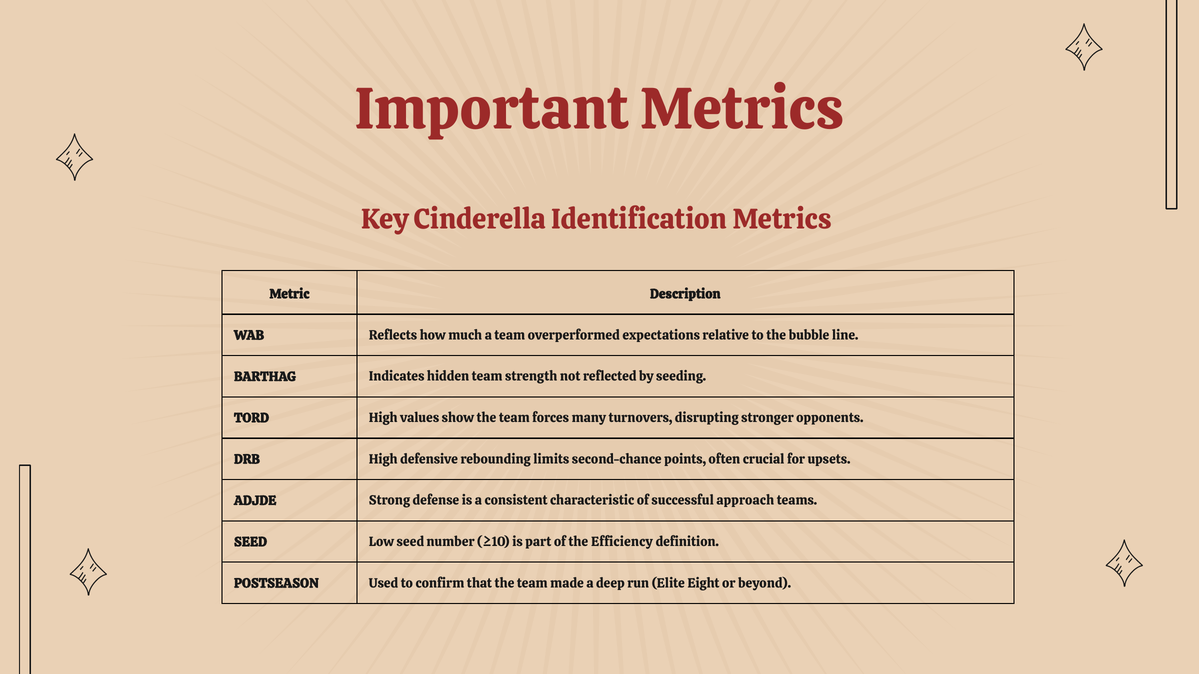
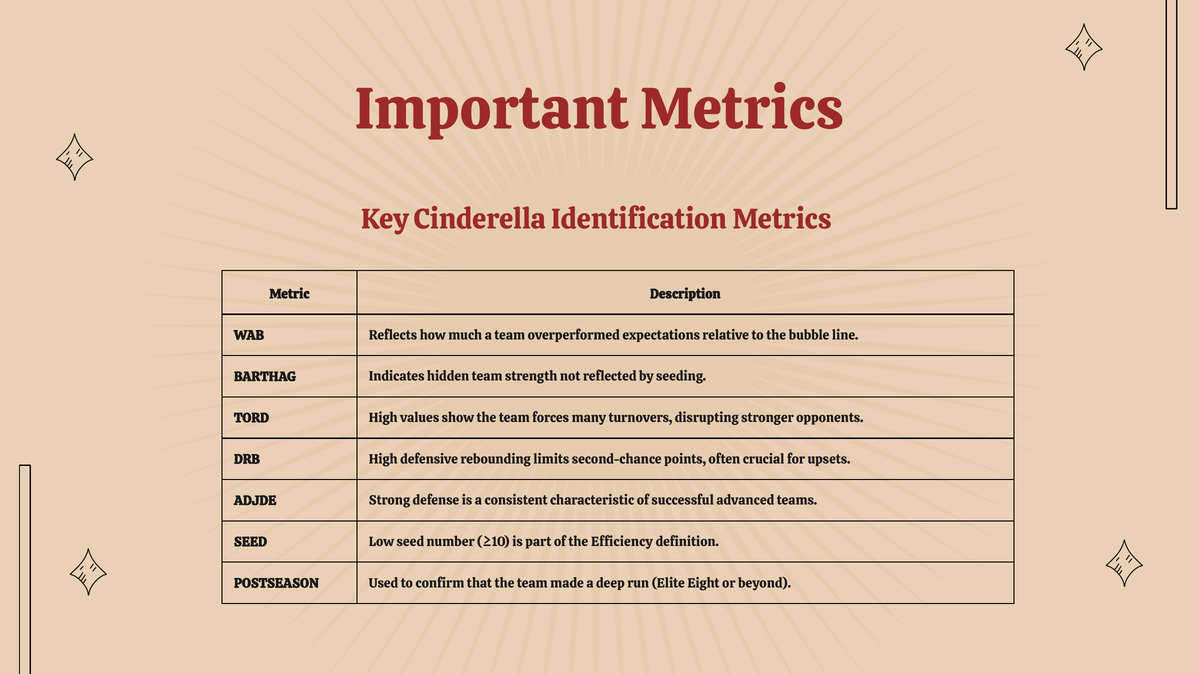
approach: approach -> advanced
